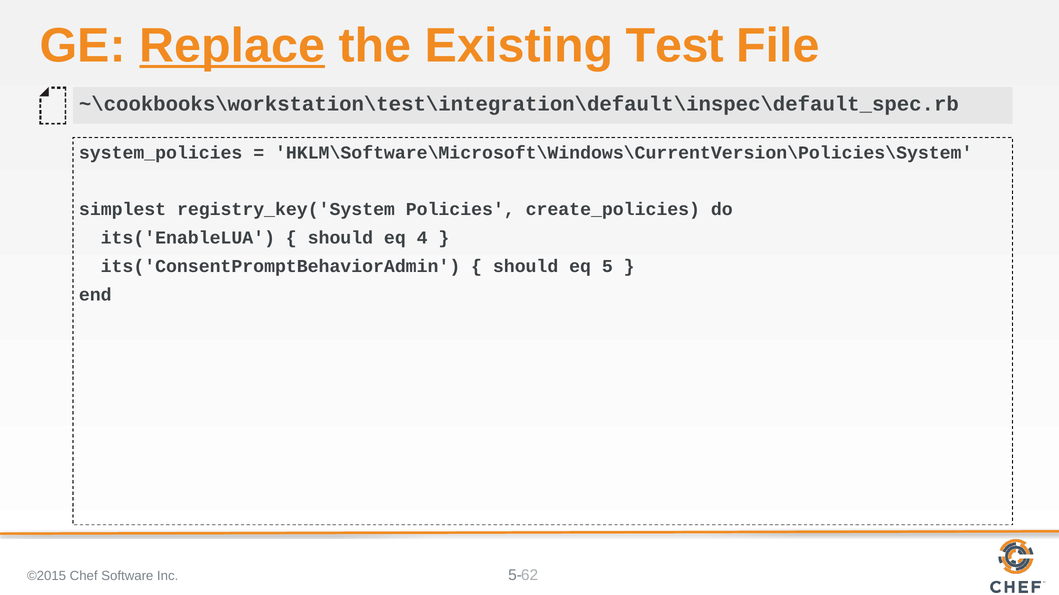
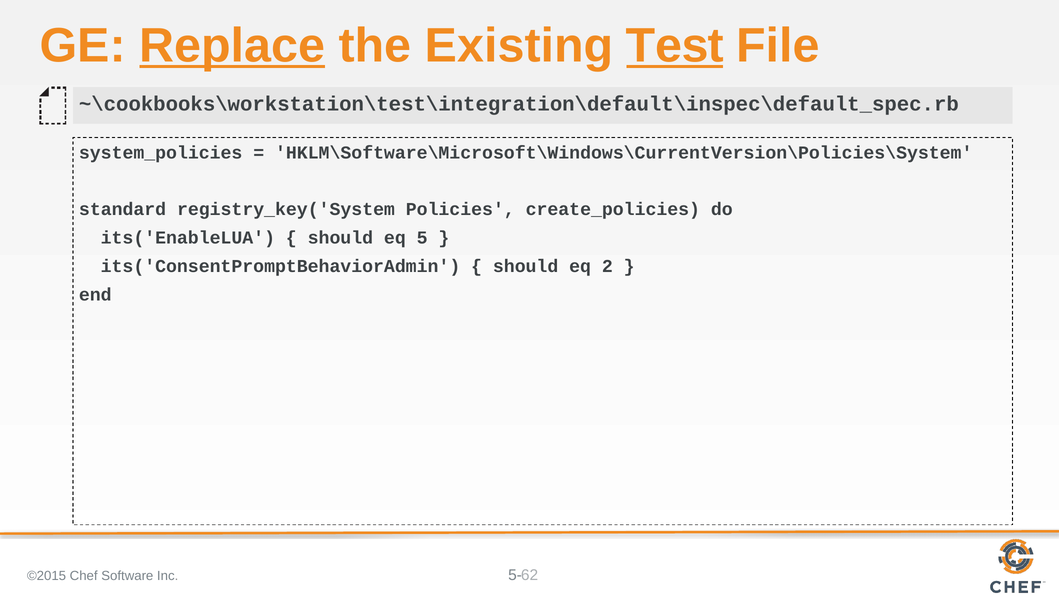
Test underline: none -> present
simplest: simplest -> standard
4: 4 -> 5
5: 5 -> 2
